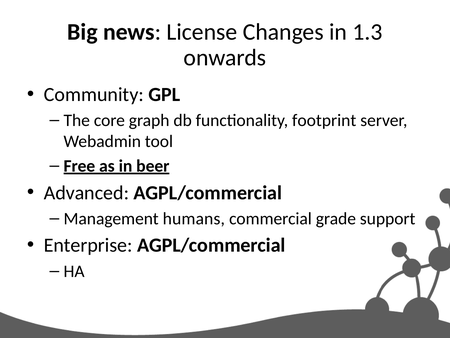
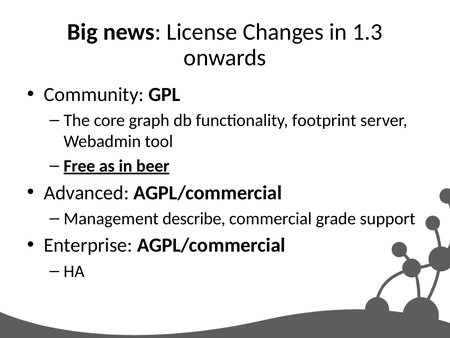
humans: humans -> describe
